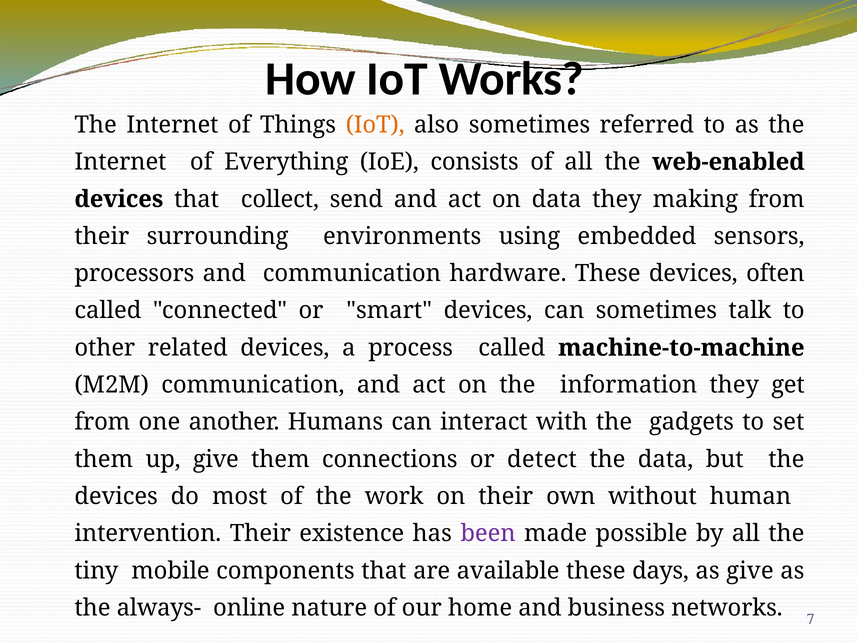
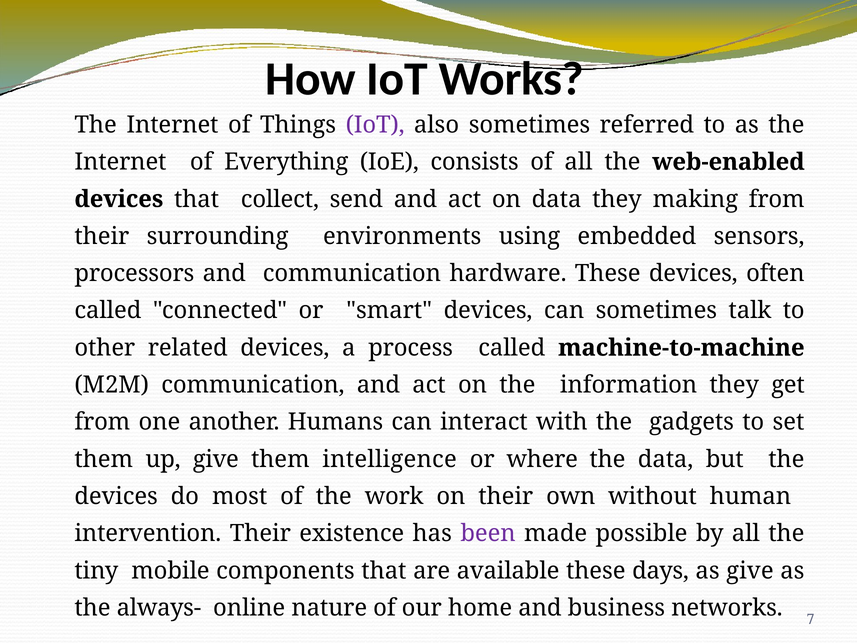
IoT at (375, 125) colour: orange -> purple
connections: connections -> intelligence
detect: detect -> where
